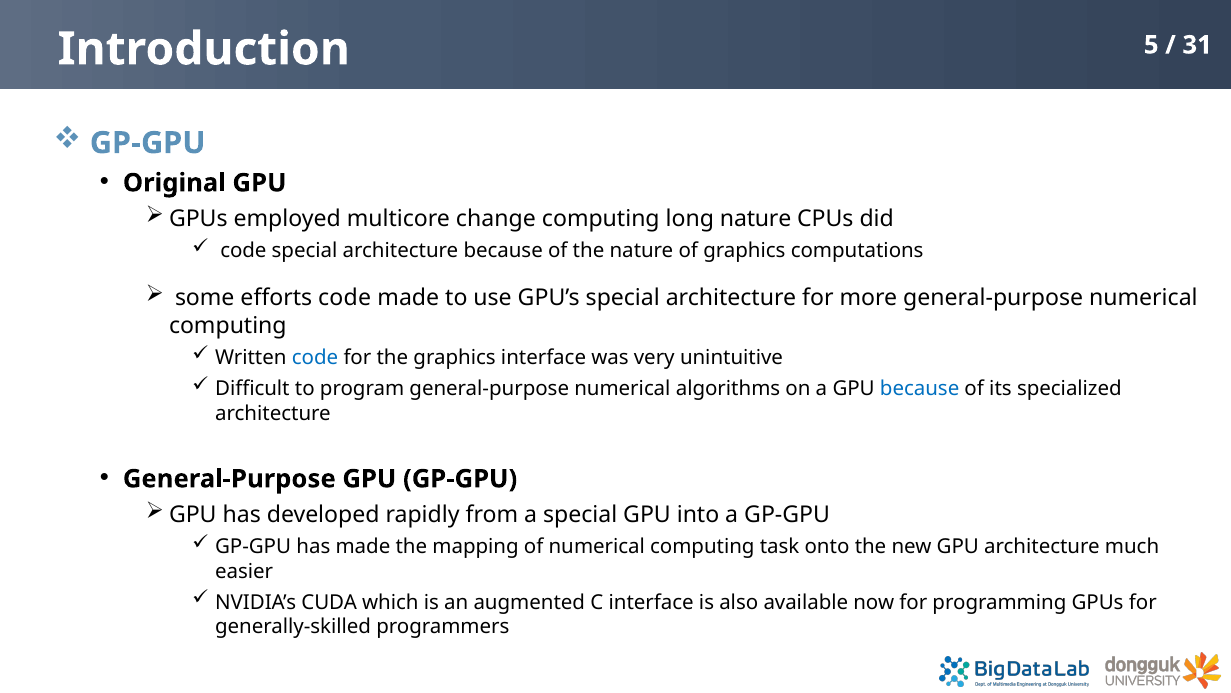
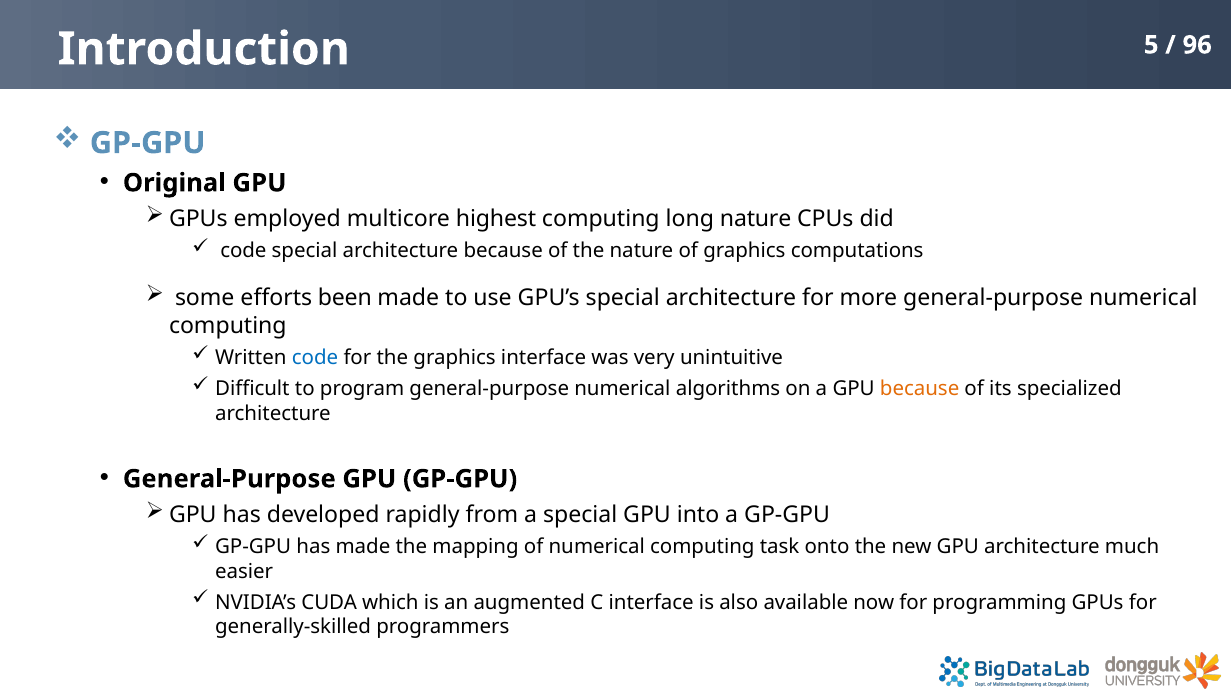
31: 31 -> 96
change: change -> highest
efforts code: code -> been
because at (920, 388) colour: blue -> orange
